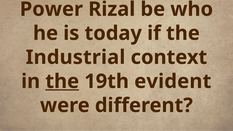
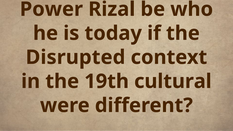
Industrial: Industrial -> Disrupted
the at (62, 81) underline: present -> none
evident: evident -> cultural
